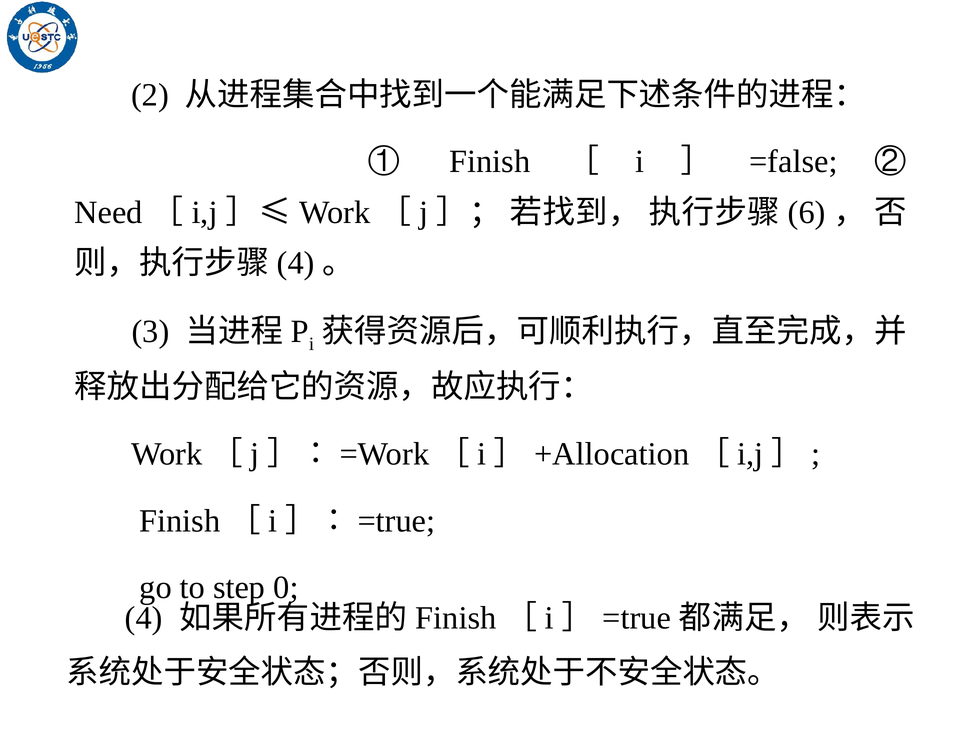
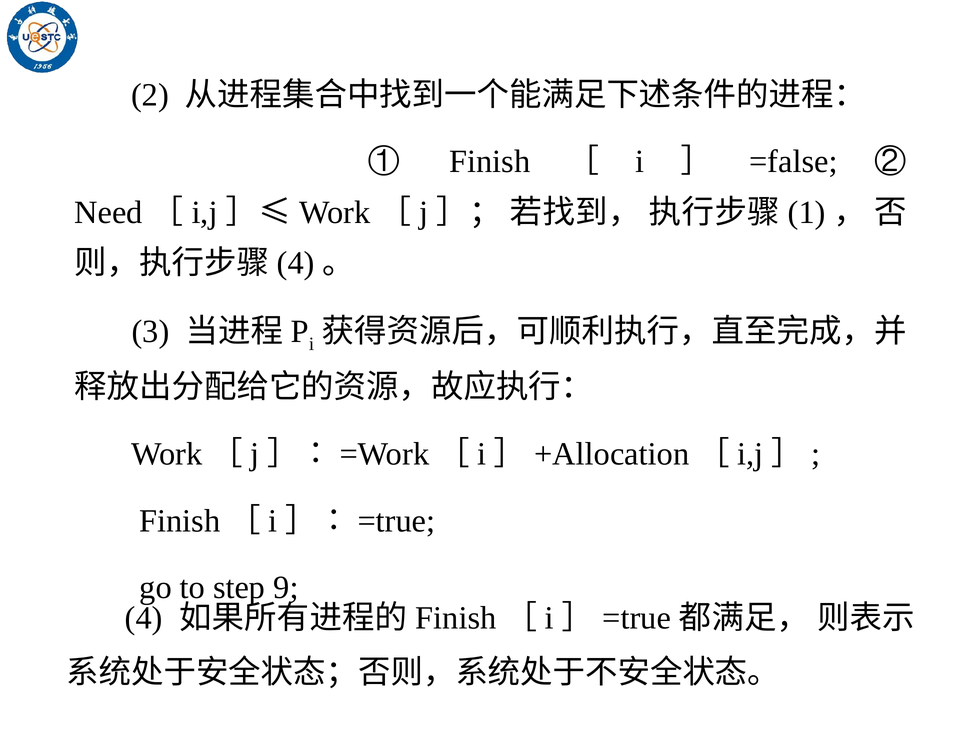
6: 6 -> 1
0: 0 -> 9
